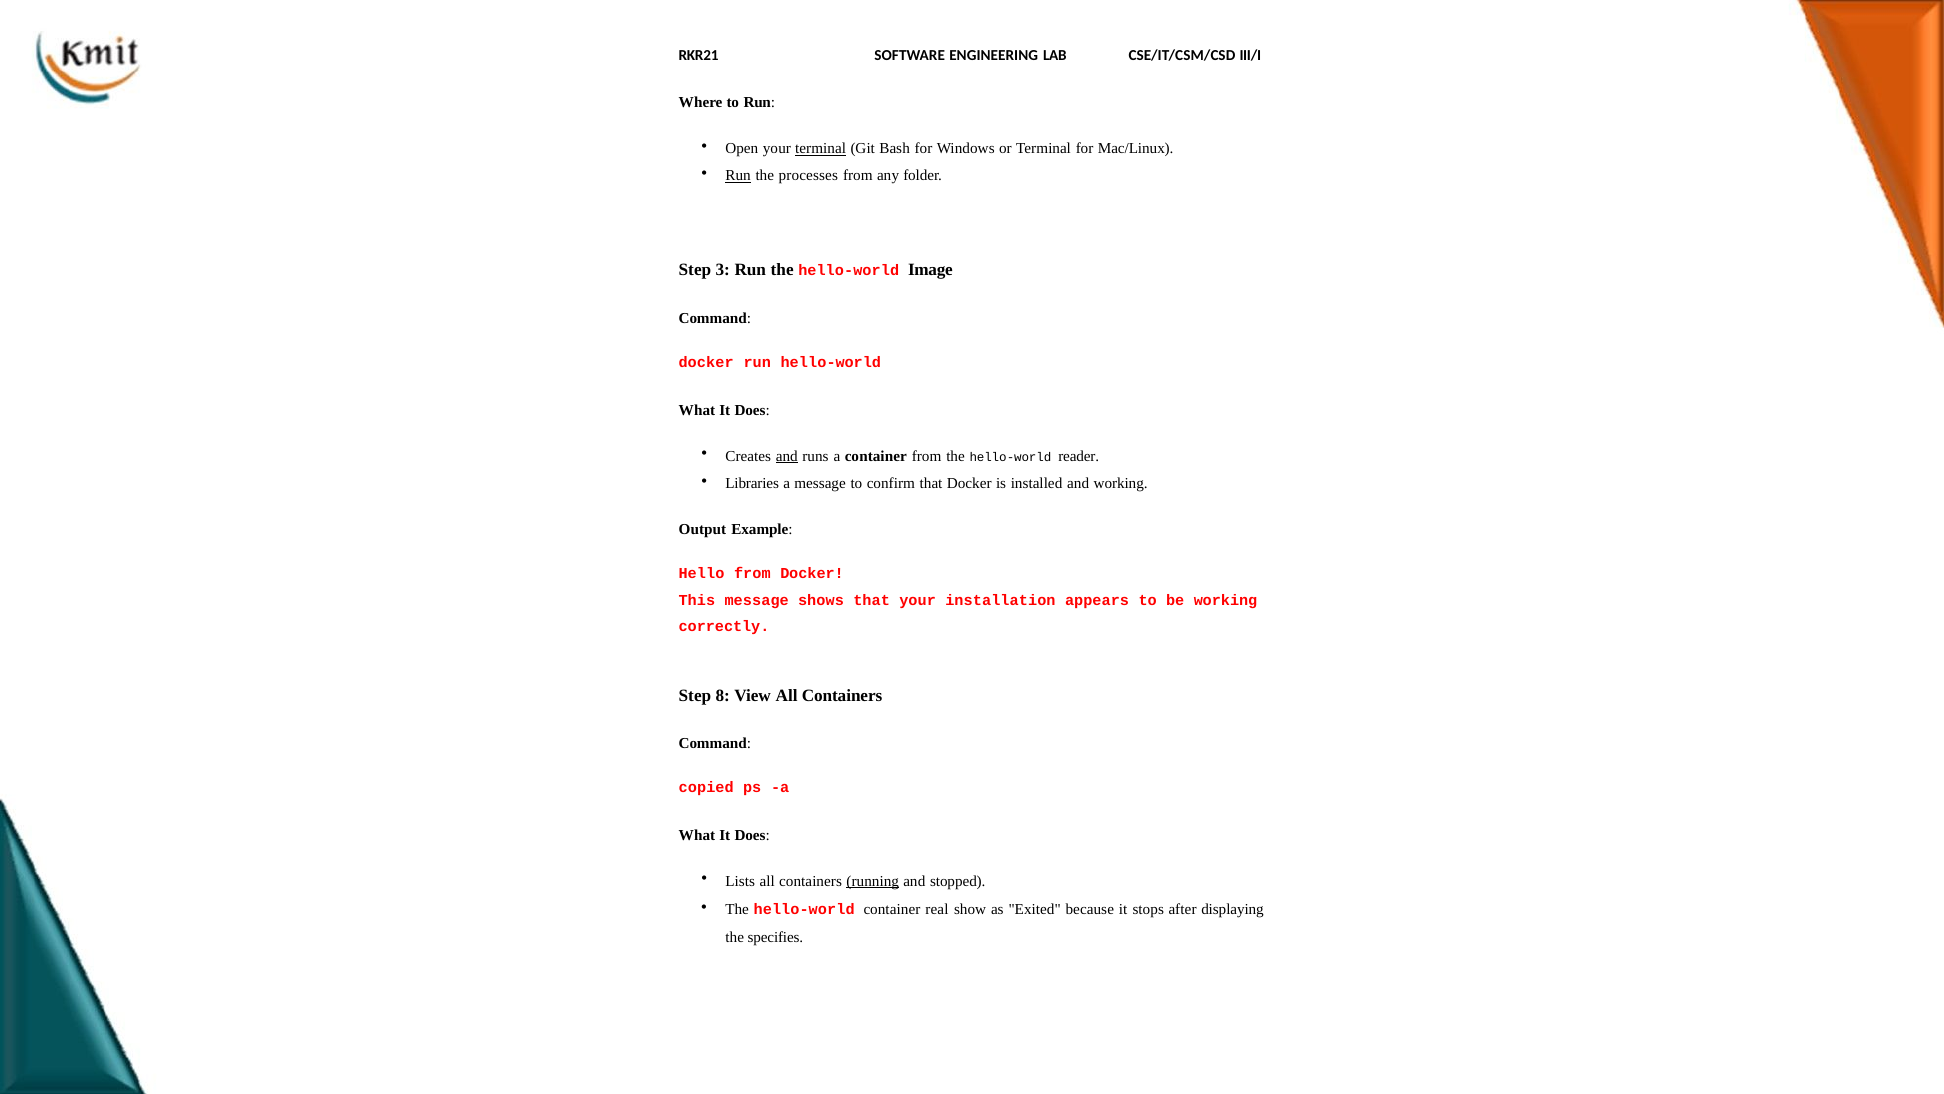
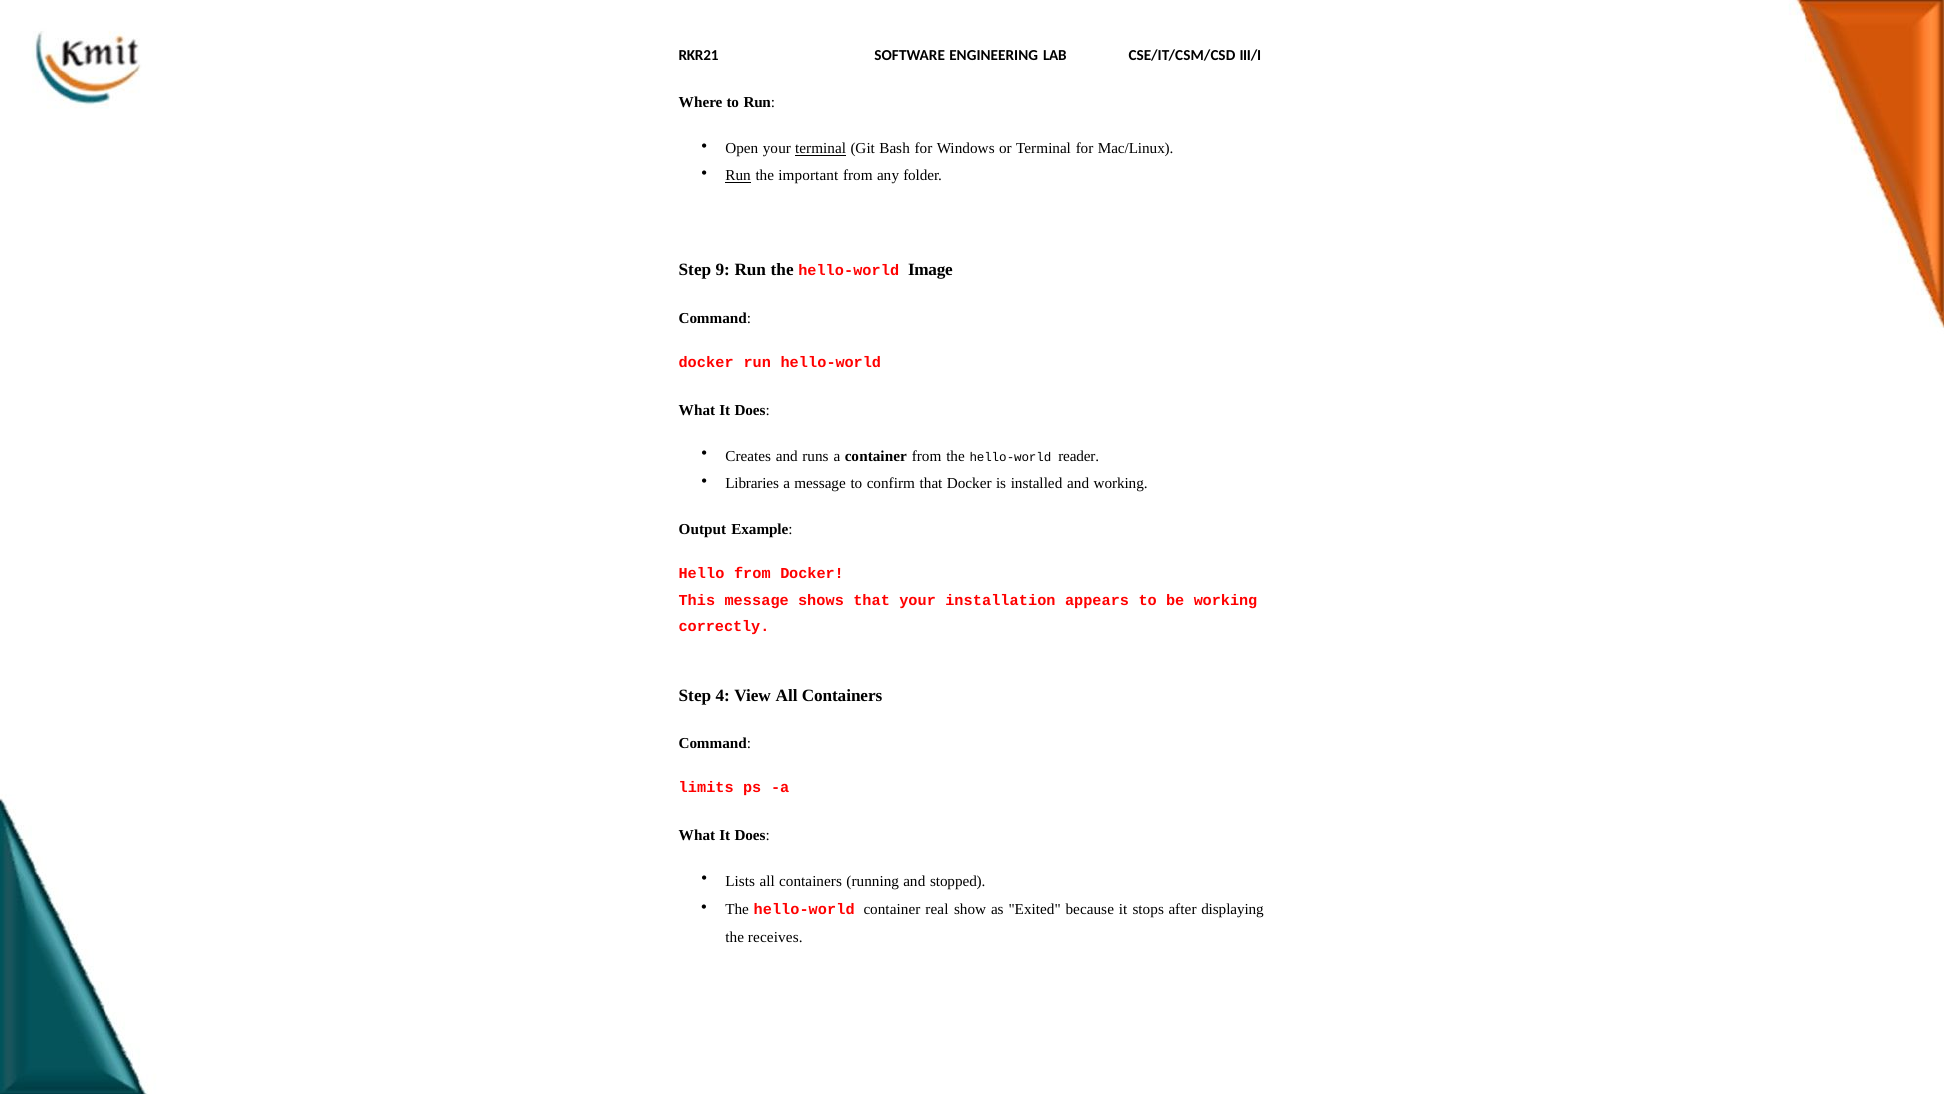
processes: processes -> important
3: 3 -> 9
and at (787, 456) underline: present -> none
8: 8 -> 4
copied: copied -> limits
running underline: present -> none
specifies: specifies -> receives
